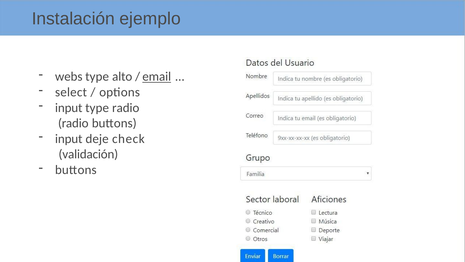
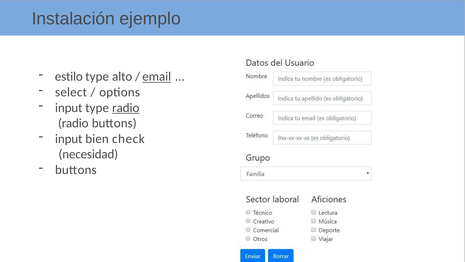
webs: webs -> estilo
radio at (126, 108) underline: none -> present
deje: deje -> bien
validación: validación -> necesidad
